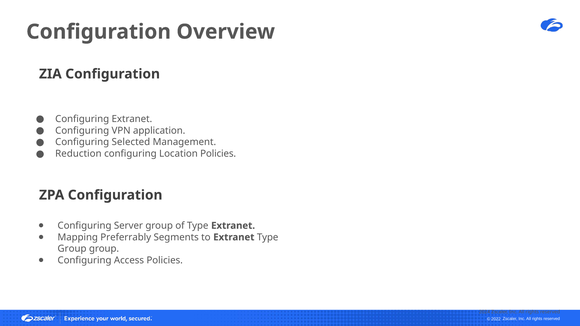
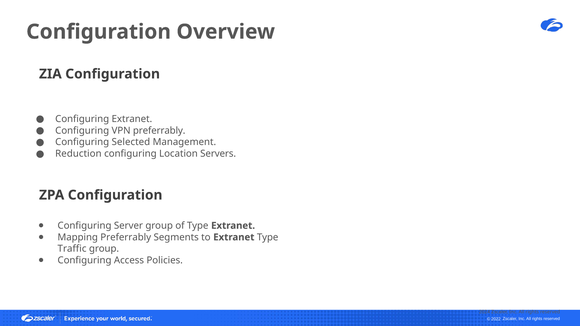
VPN application: application -> preferrably
Location Policies: Policies -> Servers
Group at (72, 249): Group -> Traffic
